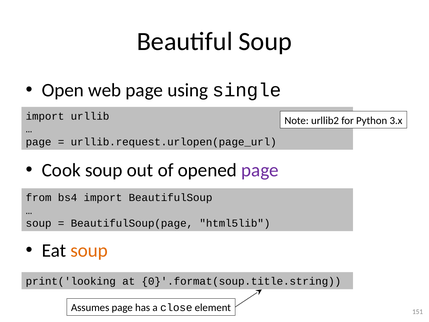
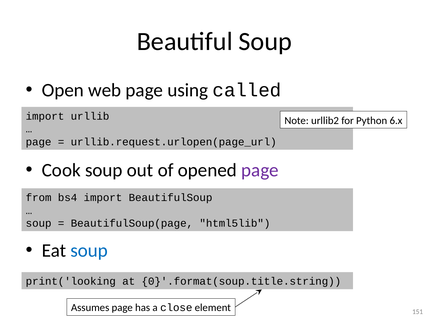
single: single -> called
3.x: 3.x -> 6.x
soup at (89, 250) colour: orange -> blue
